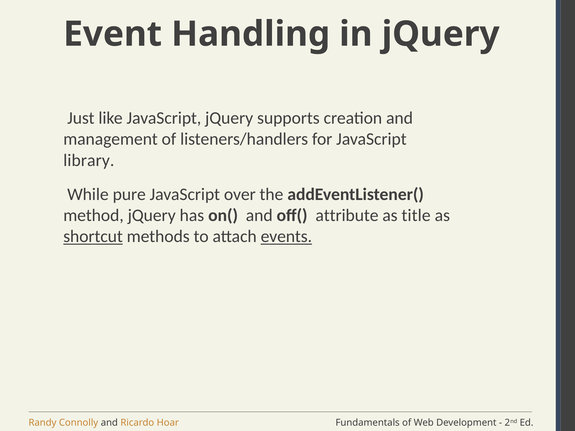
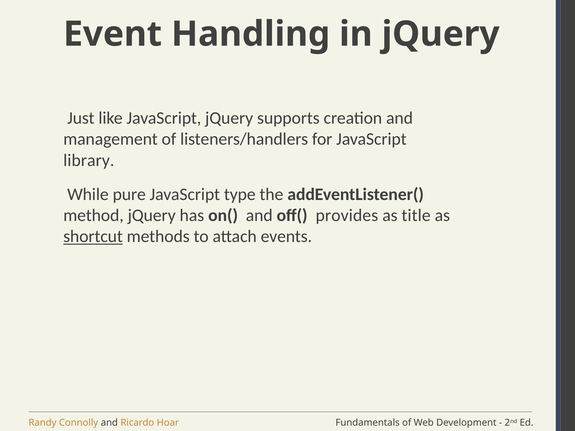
over: over -> type
attribute: attribute -> provides
events underline: present -> none
